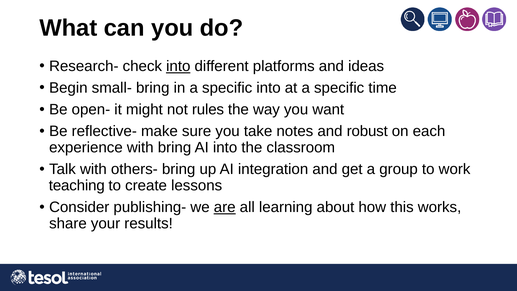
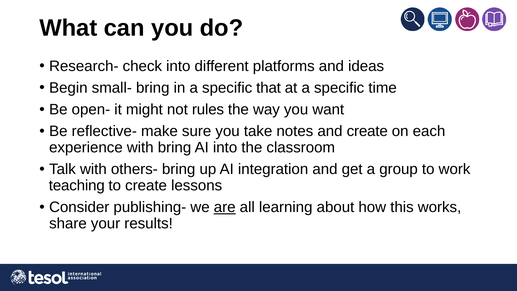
into at (178, 66) underline: present -> none
specific into: into -> that
and robust: robust -> create
